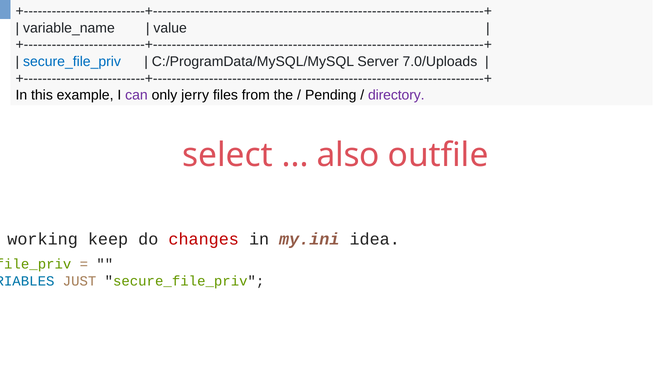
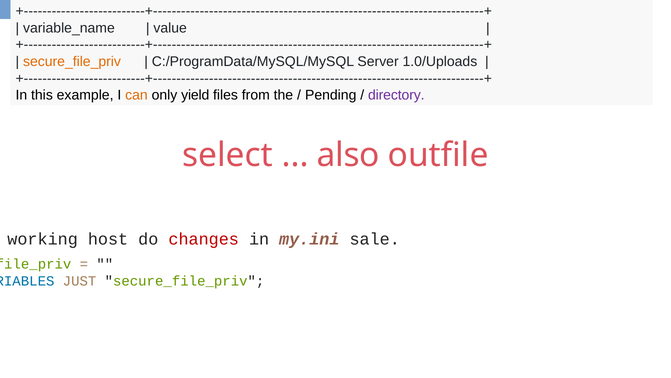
secure_file_priv at (72, 62) colour: blue -> orange
7.0/Uploads: 7.0/Uploads -> 1.0/Uploads
can colour: purple -> orange
jerry: jerry -> yield
keep: keep -> host
idea: idea -> sale
